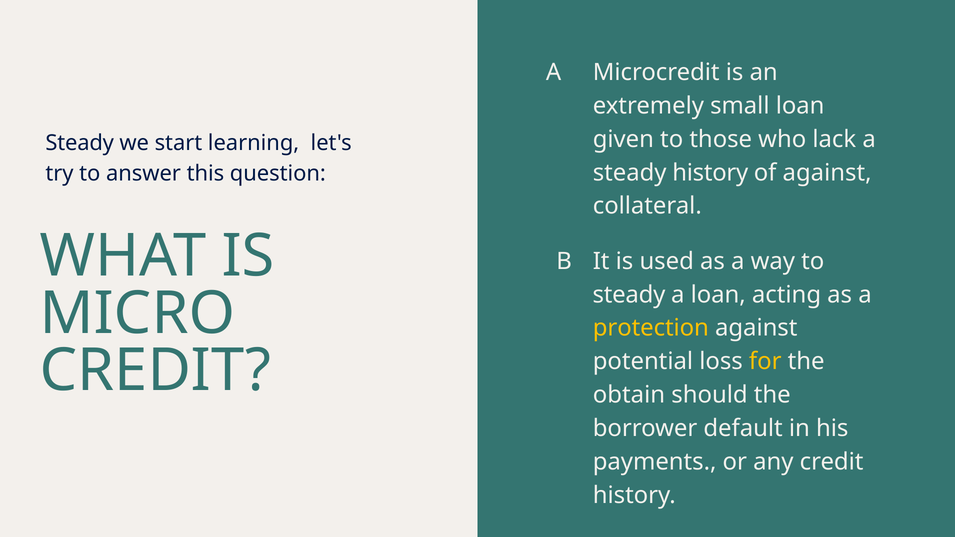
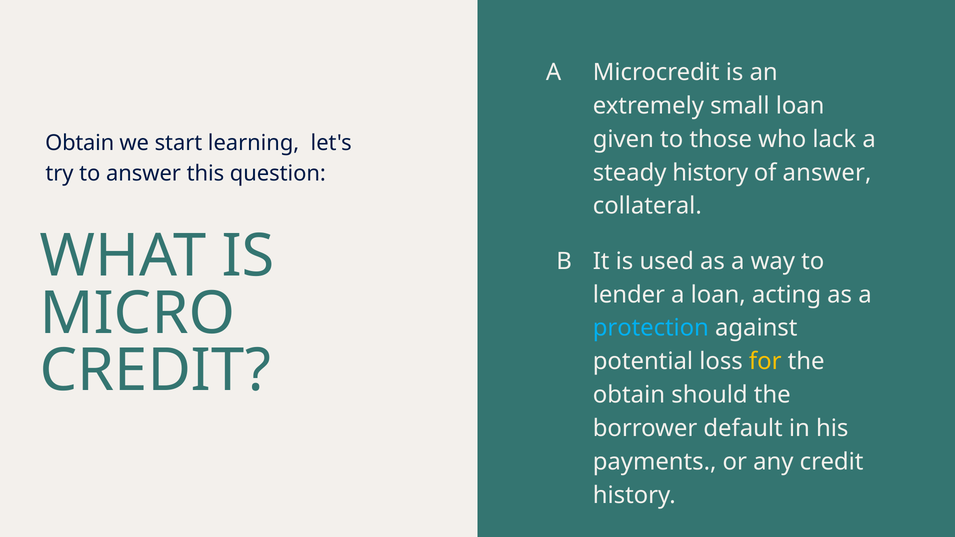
Steady at (80, 143): Steady -> Obtain
of against: against -> answer
steady at (629, 295): steady -> lender
protection colour: yellow -> light blue
